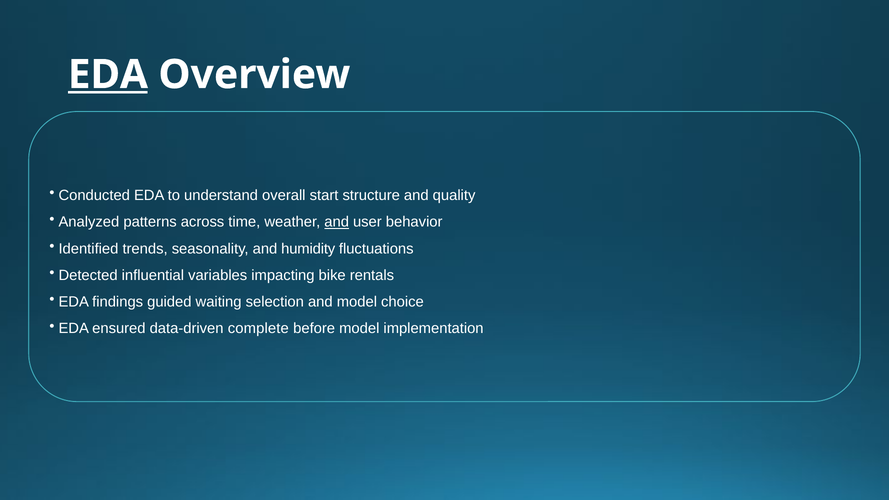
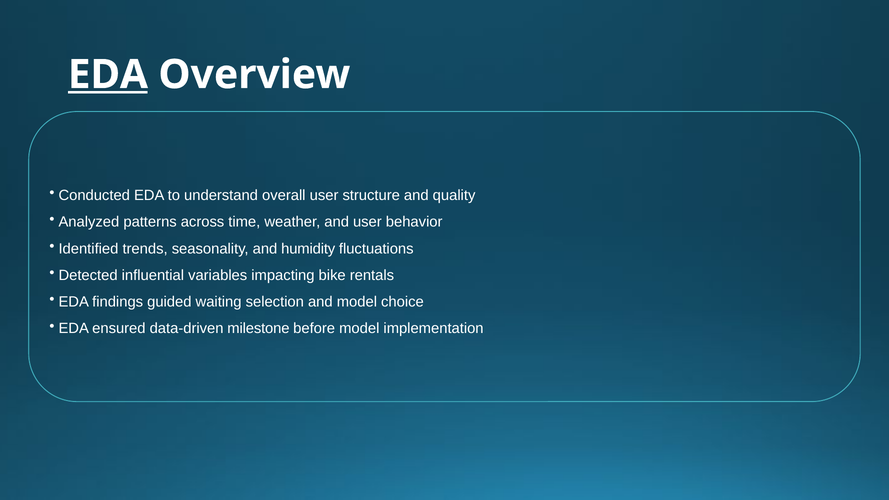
overall start: start -> user
and at (337, 222) underline: present -> none
complete: complete -> milestone
